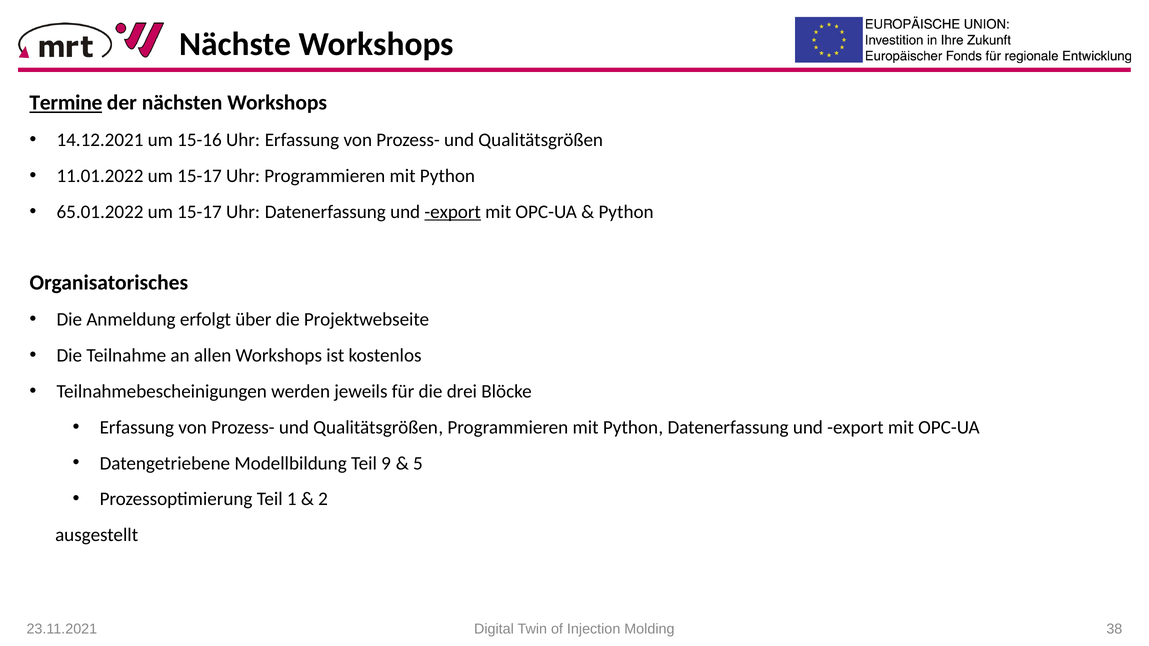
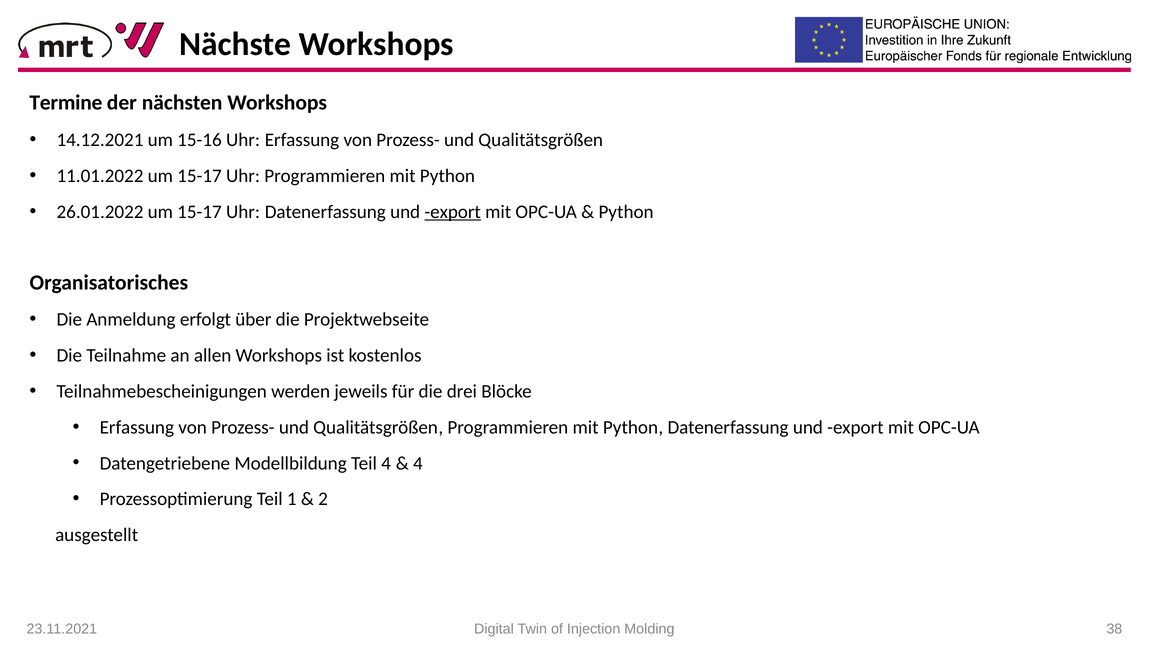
Termine underline: present -> none
65.01.2022: 65.01.2022 -> 26.01.2022
Teil 9: 9 -> 4
5 at (418, 463): 5 -> 4
